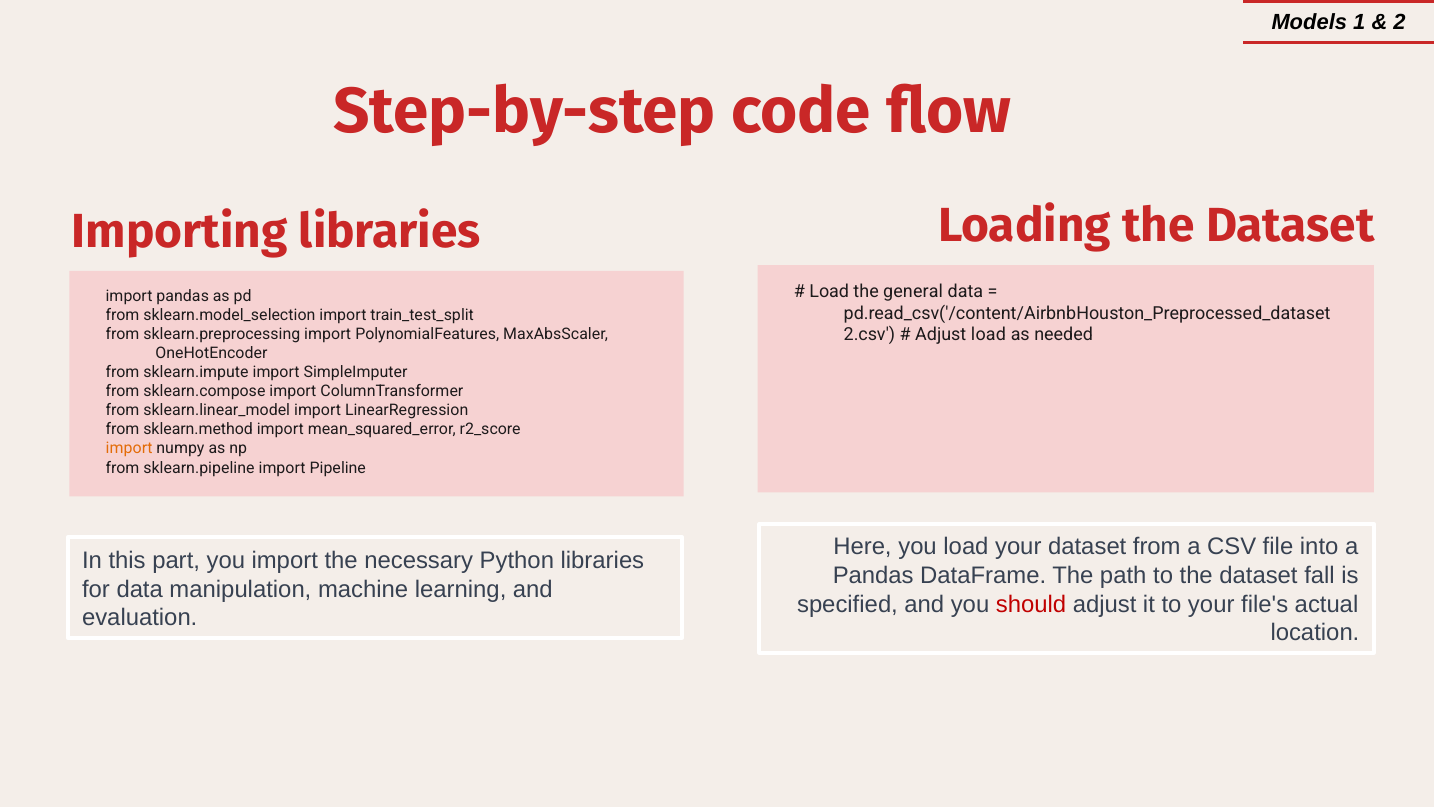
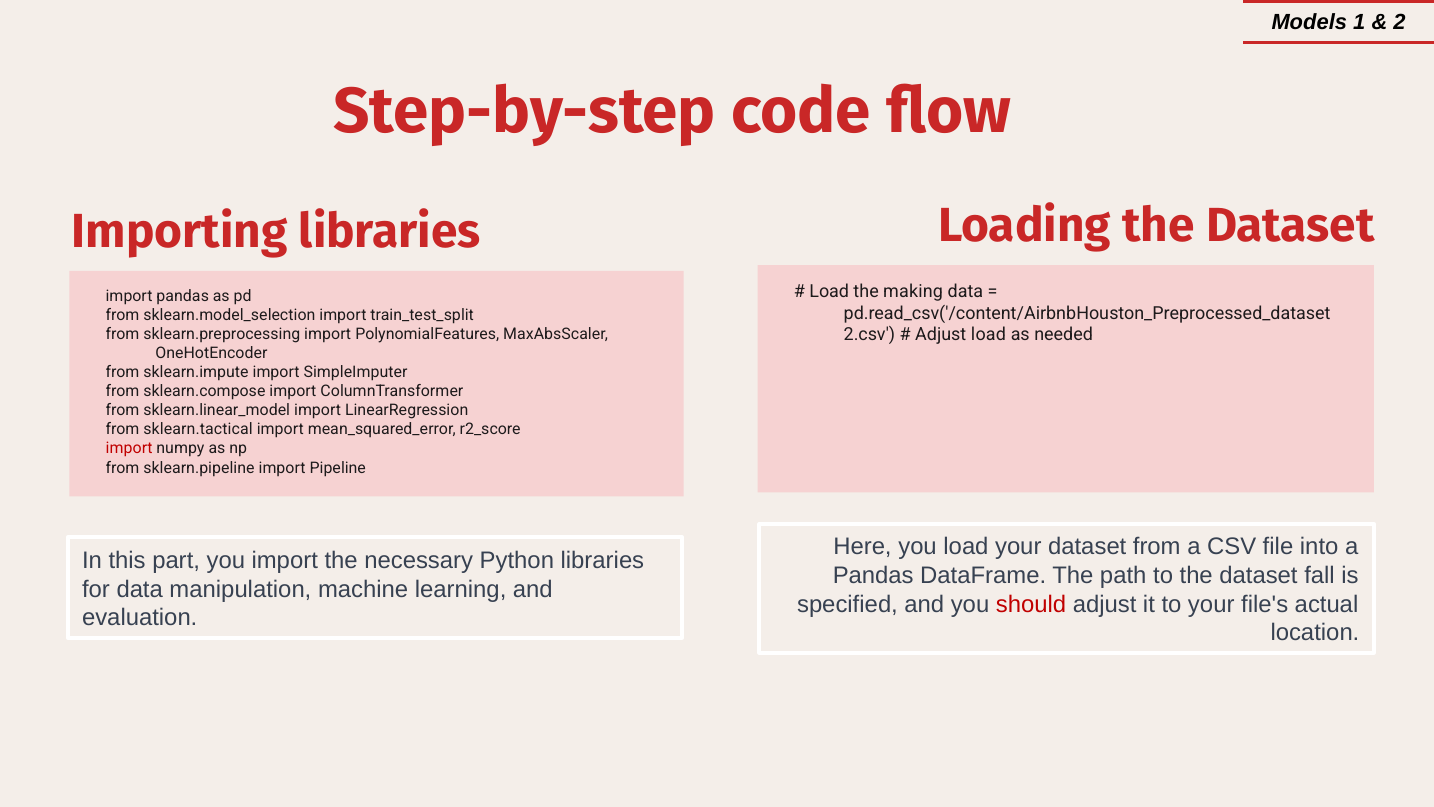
general: general -> making
sklearn.method: sklearn.method -> sklearn.tactical
import at (129, 449) colour: orange -> red
